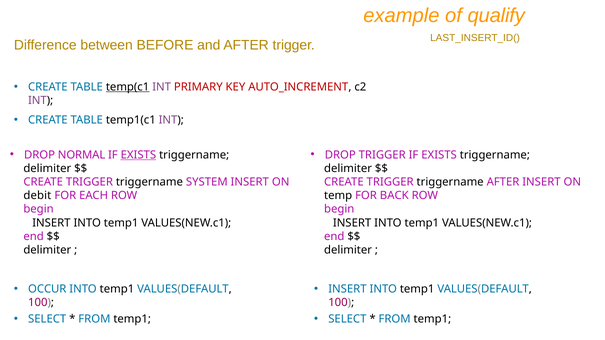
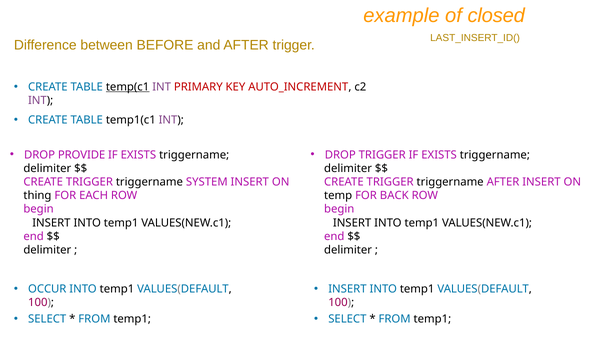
qualify: qualify -> closed
NORMAL: NORMAL -> PROVIDE
EXISTS at (138, 155) underline: present -> none
debit: debit -> thing
